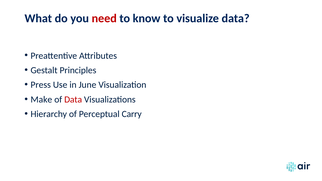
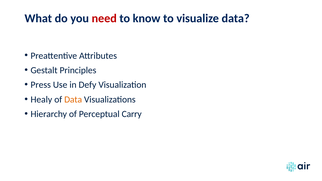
June: June -> Defy
Make: Make -> Healy
Data at (73, 100) colour: red -> orange
